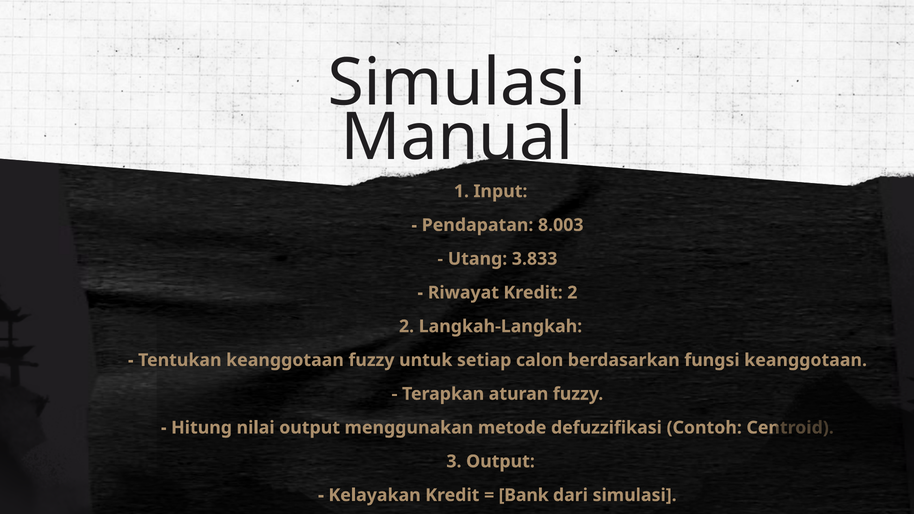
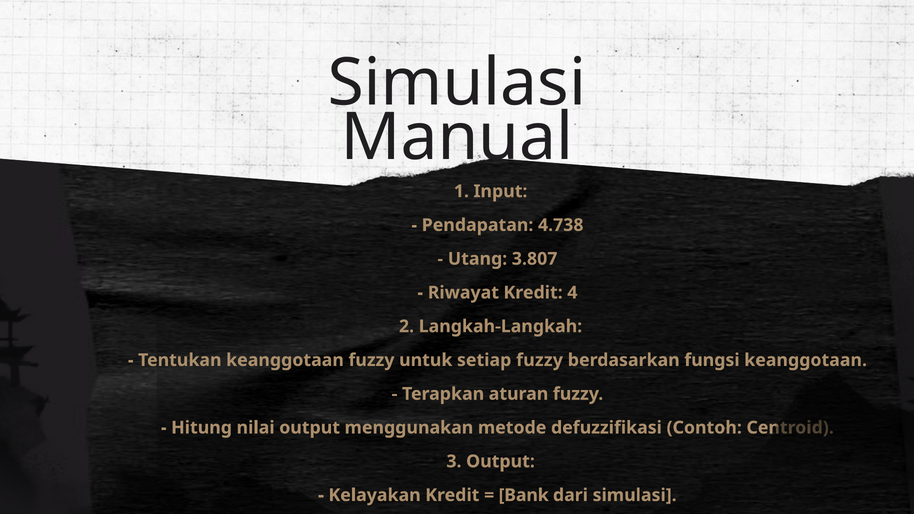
8.003: 8.003 -> 4.738
3.833: 3.833 -> 3.807
Kredit 2: 2 -> 4
setiap calon: calon -> fuzzy
